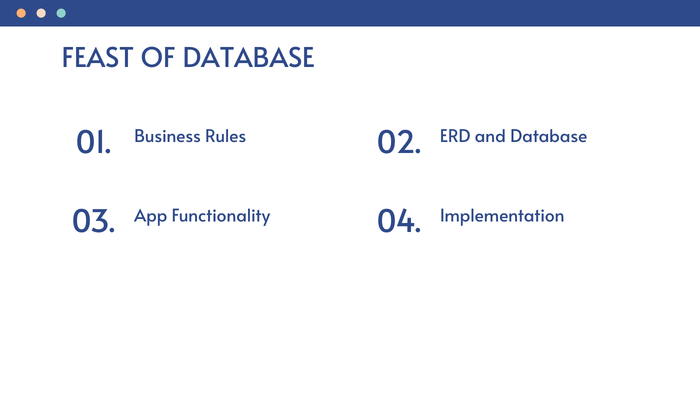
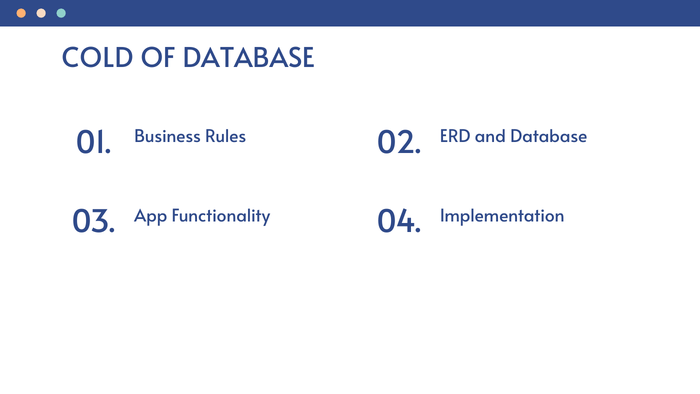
FEAST: FEAST -> COLD
